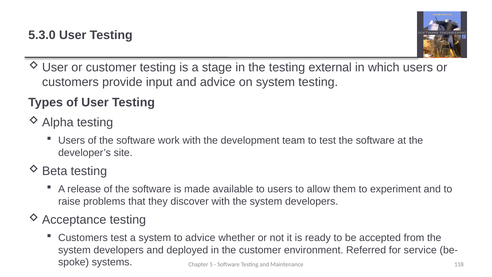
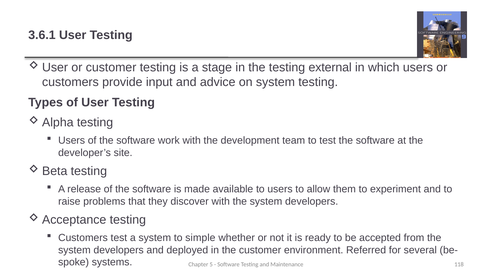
5.3.0: 5.3.0 -> 3.6.1
to advice: advice -> simple
service: service -> several
